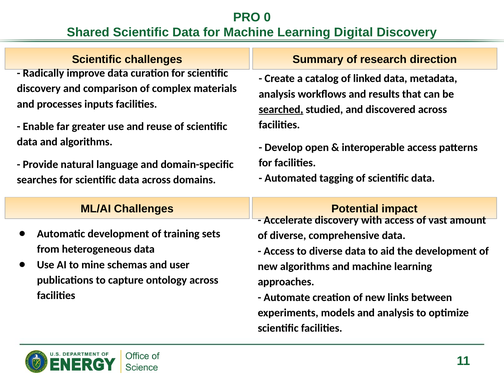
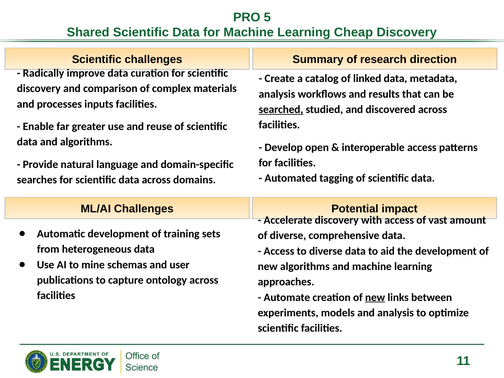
0: 0 -> 5
Digital: Digital -> Cheap
new at (375, 297) underline: none -> present
